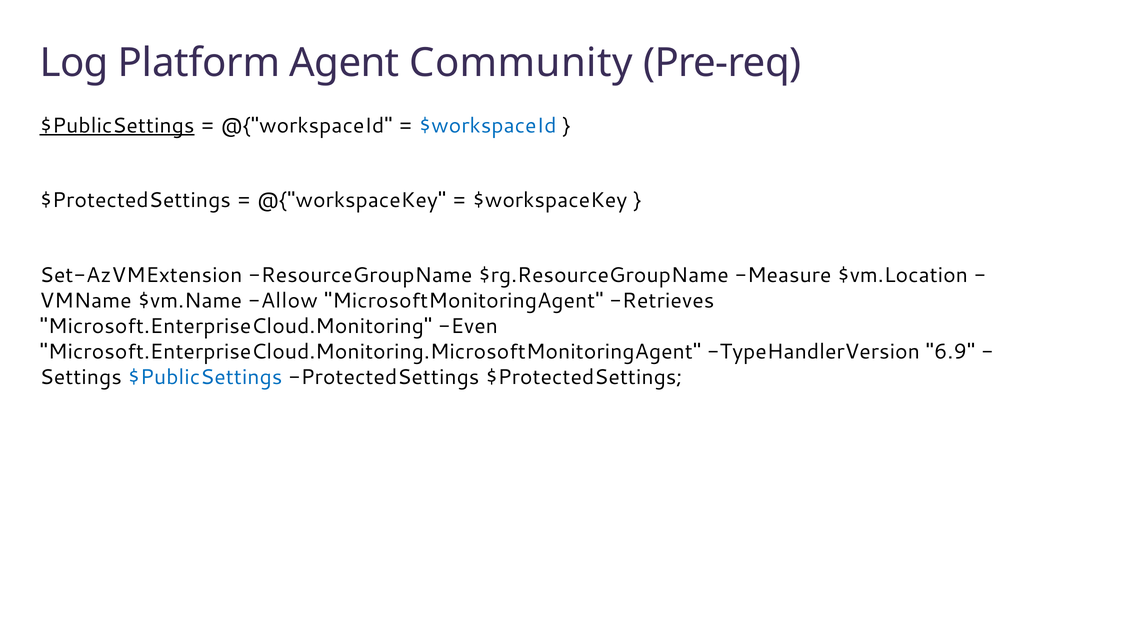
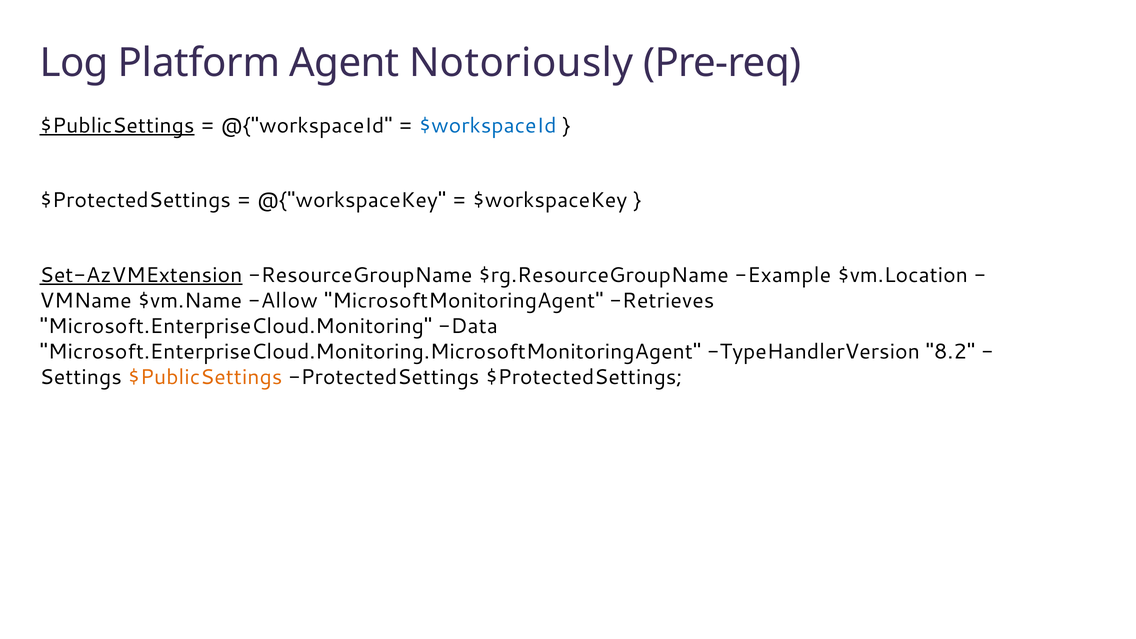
Community: Community -> Notoriously
Set-AzVMExtension underline: none -> present
Measure: Measure -> Example
Even: Even -> Data
6.9: 6.9 -> 8.2
$PublicSettings at (205, 377) colour: blue -> orange
